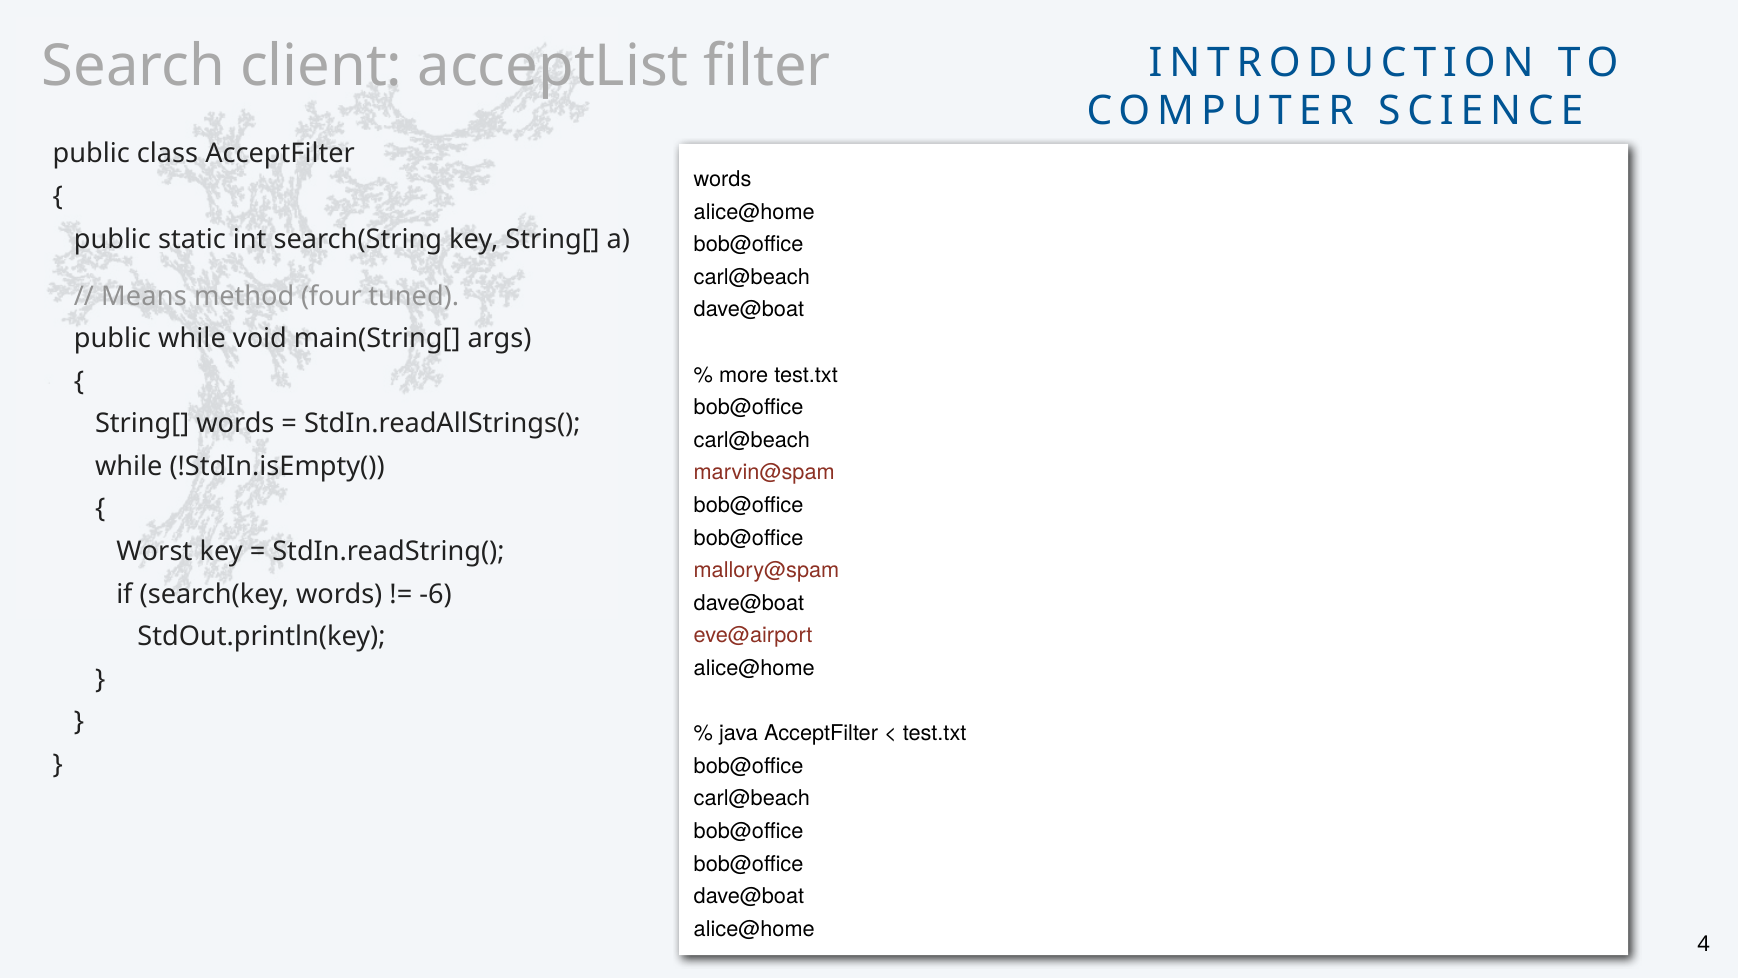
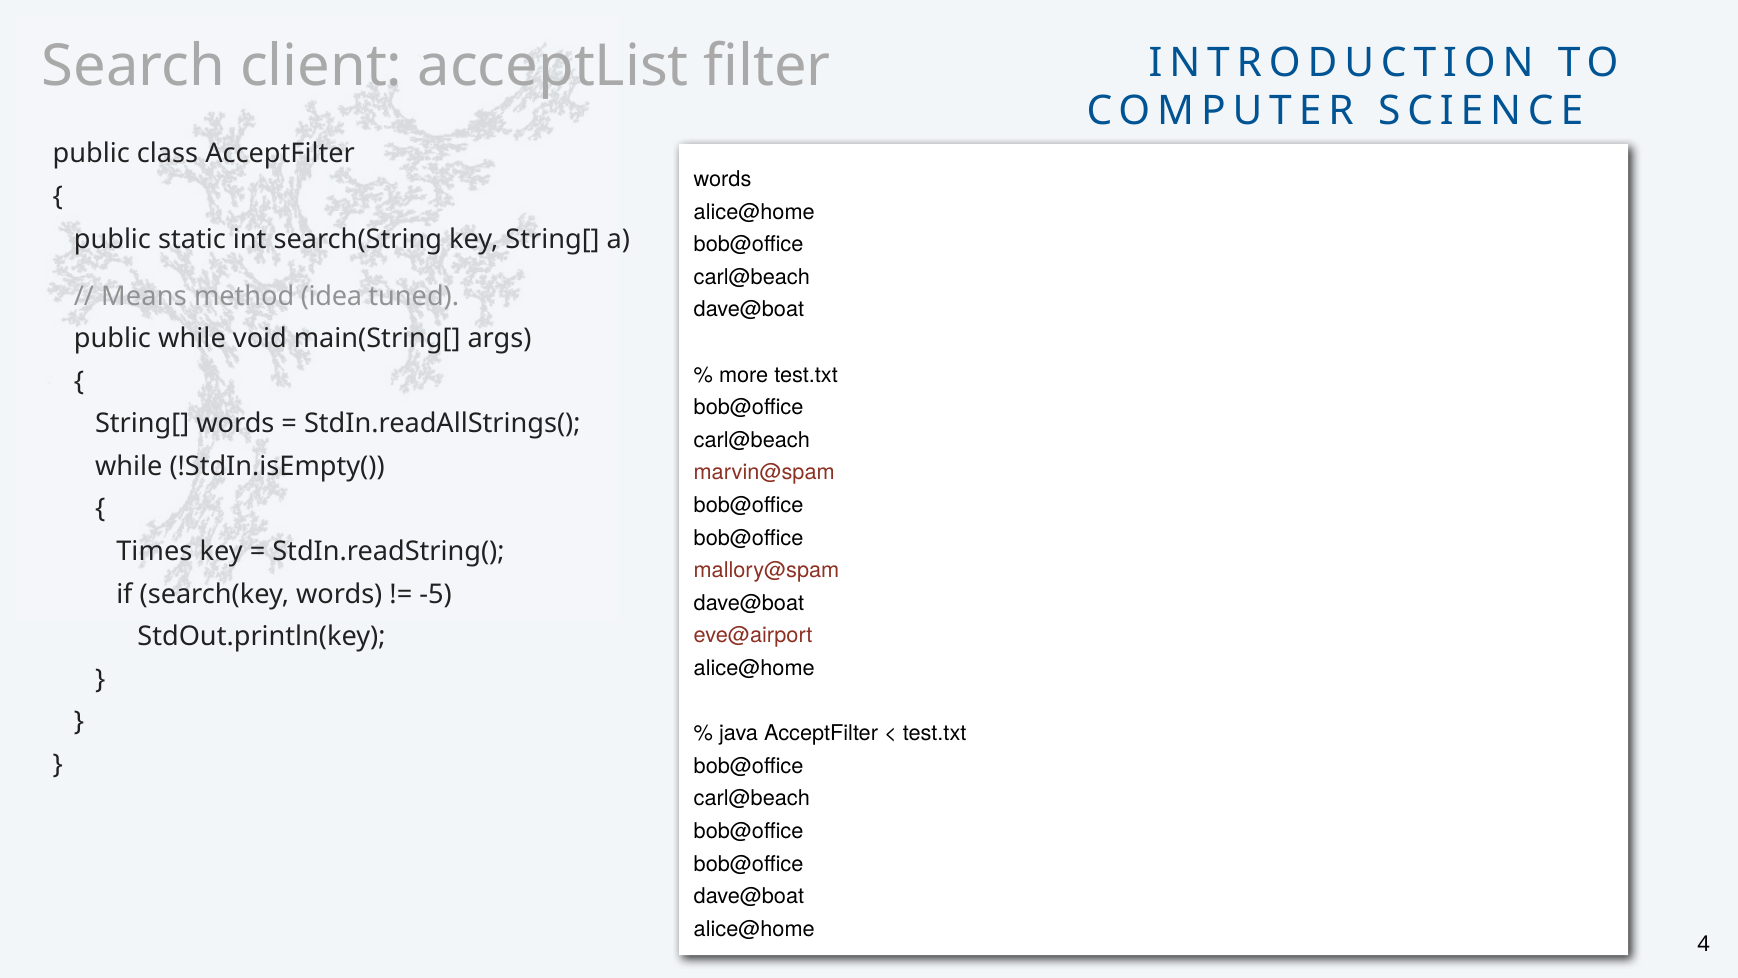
four: four -> idea
Worst: Worst -> Times
-6: -6 -> -5
